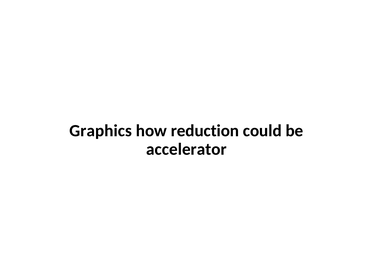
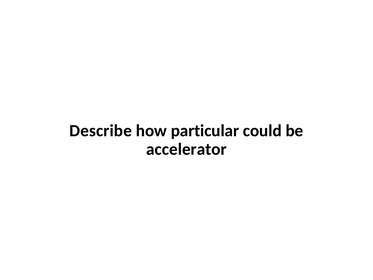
Graphics: Graphics -> Describe
reduction: reduction -> particular
